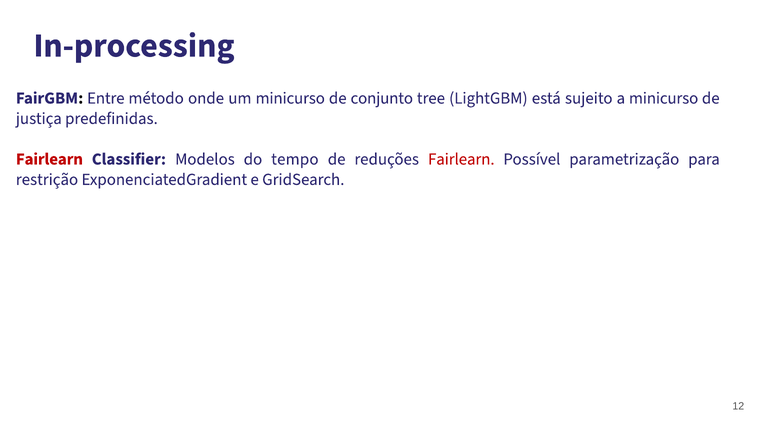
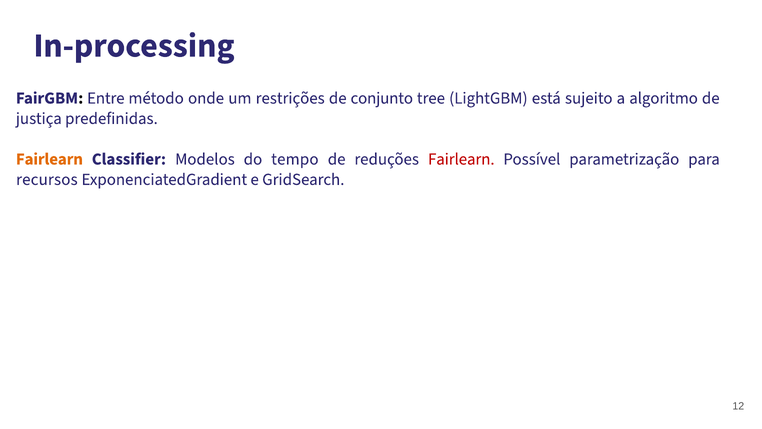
um minicurso: minicurso -> restrições
a minicurso: minicurso -> algoritmo
Fairlearn at (49, 159) colour: red -> orange
restrição: restrição -> recursos
